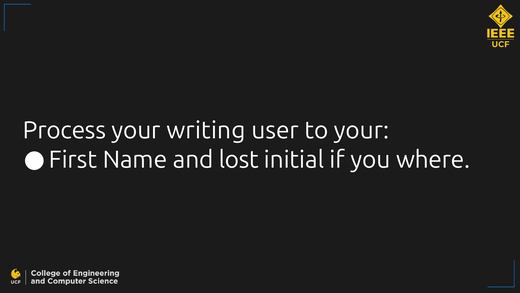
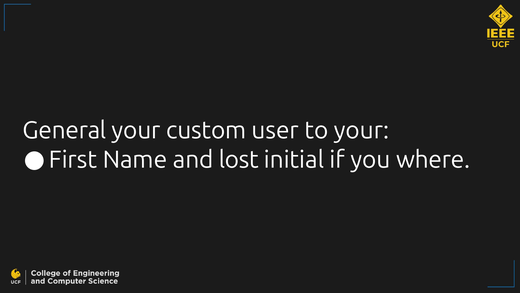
Process: Process -> General
writing: writing -> custom
